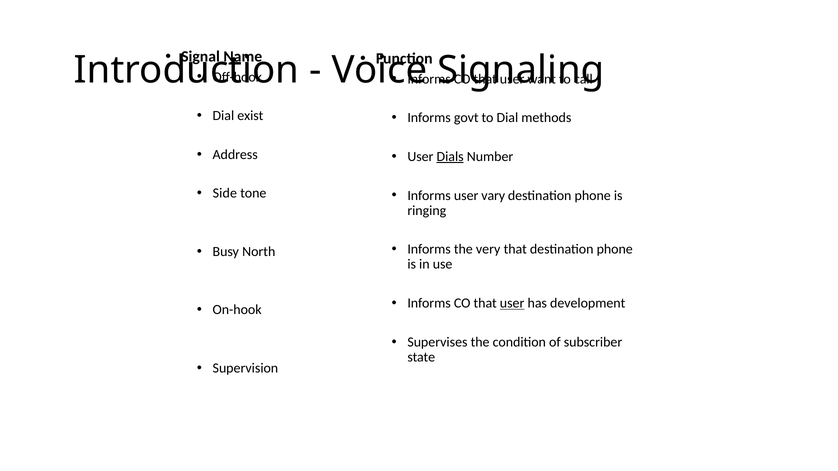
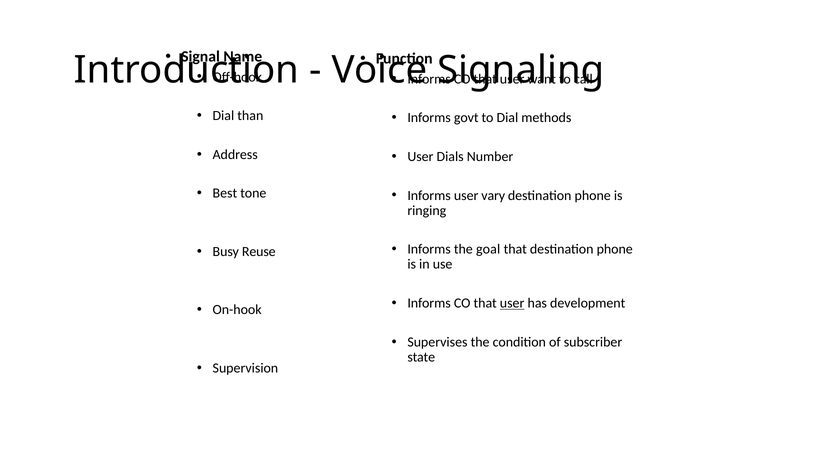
exist: exist -> than
Dials underline: present -> none
Side: Side -> Best
very: very -> goal
North: North -> Reuse
